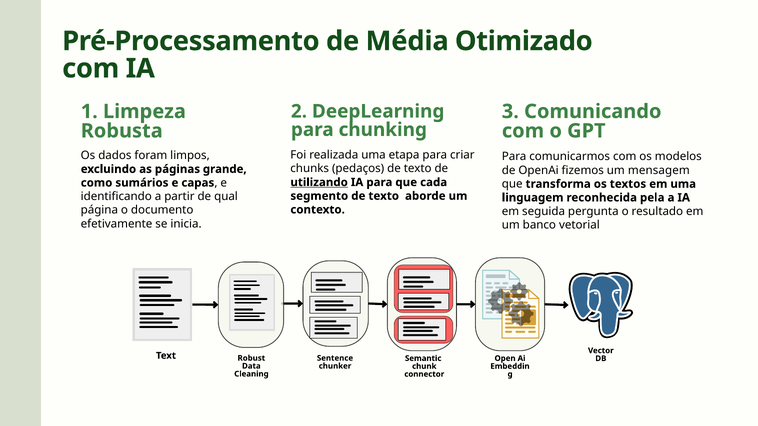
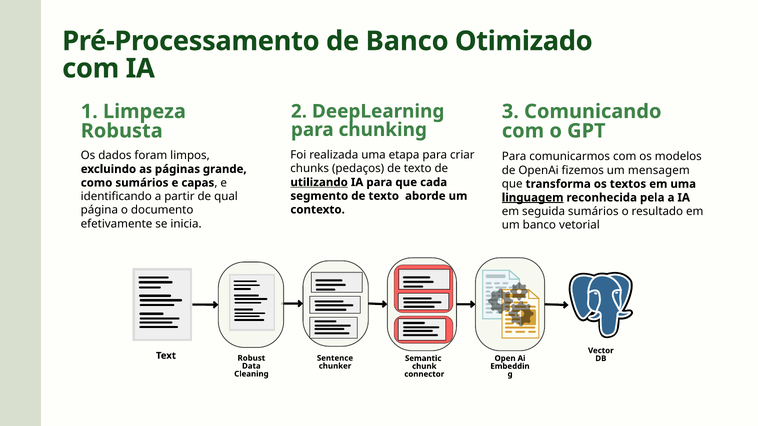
de Média: Média -> Banco
linguagem underline: none -> present
seguida pergunta: pergunta -> sumários
